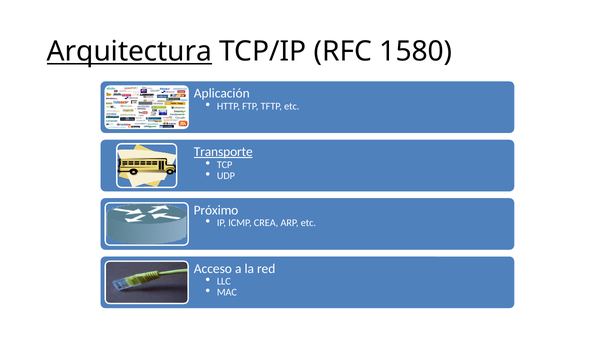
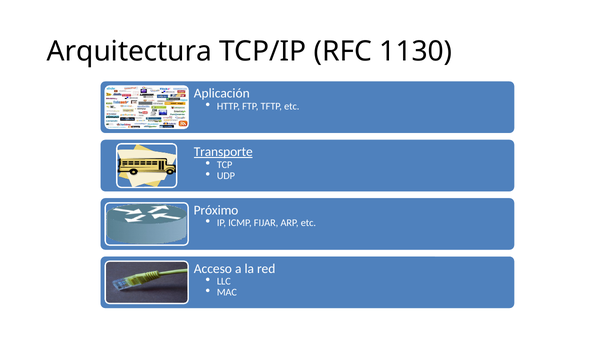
Arquitectura underline: present -> none
1580: 1580 -> 1130
CREA: CREA -> FIJAR
